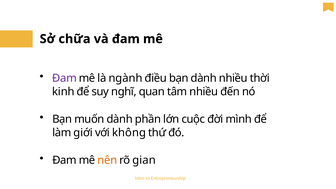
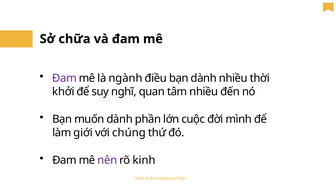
kinh: kinh -> khởi
không: không -> chúng
nên colour: orange -> purple
gian: gian -> kinh
